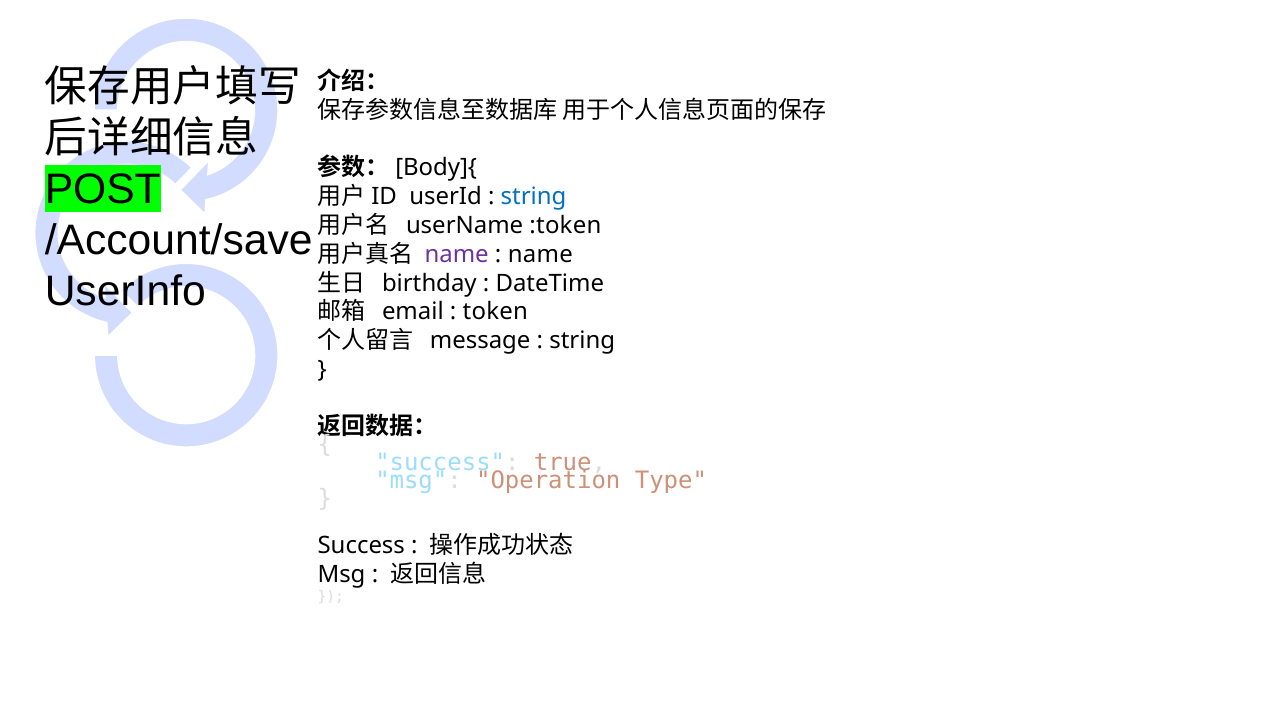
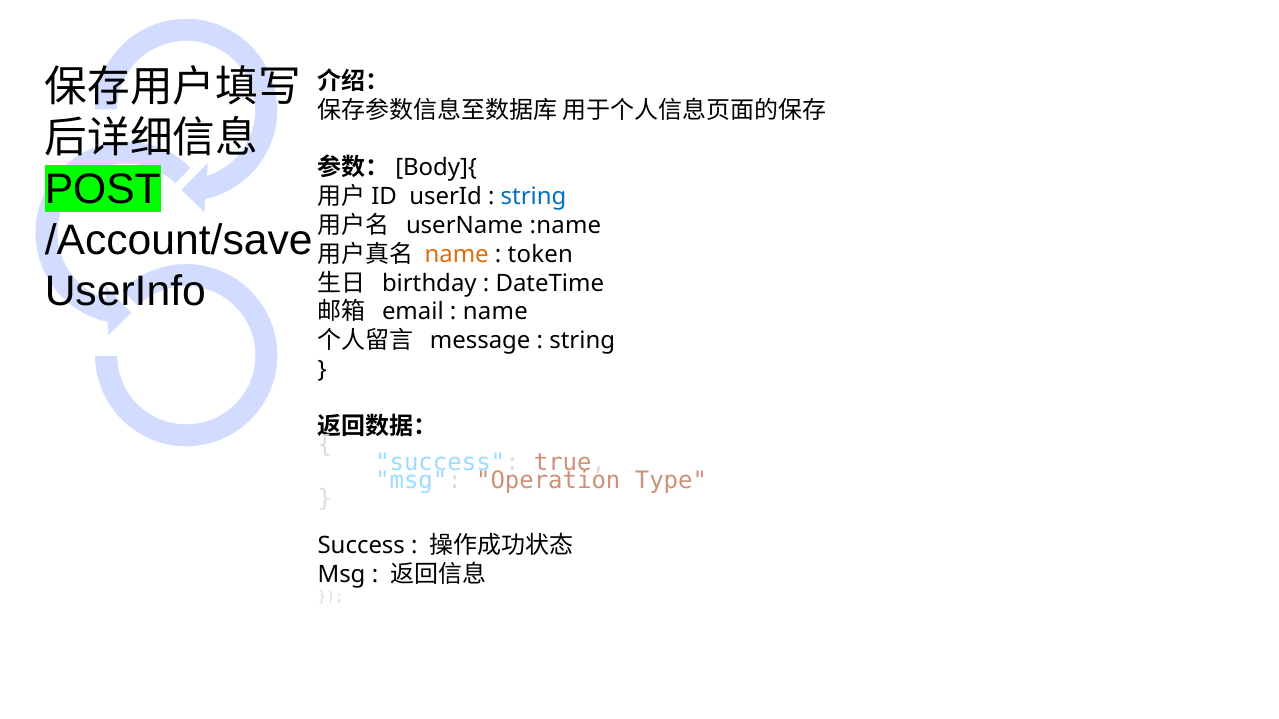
:token: :token -> :name
name at (457, 255) colour: purple -> orange
name at (540, 255): name -> token
token at (495, 312): token -> name
